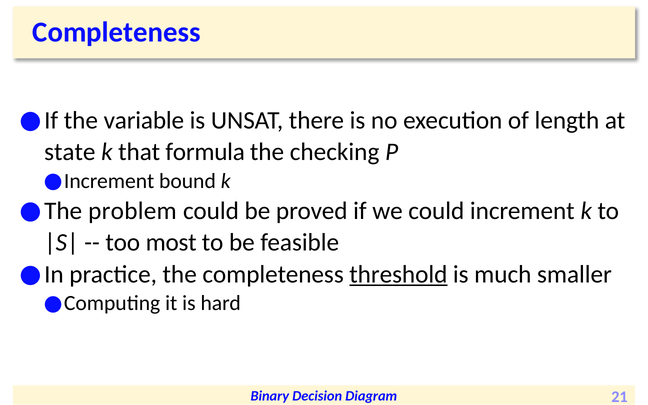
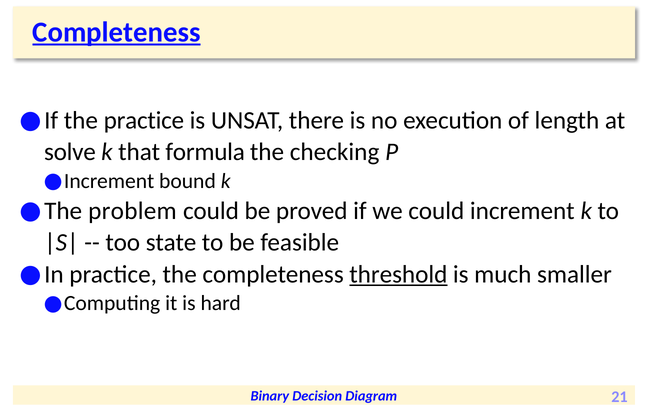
Completeness at (116, 32) underline: none -> present
the variable: variable -> practice
state: state -> solve
most: most -> state
